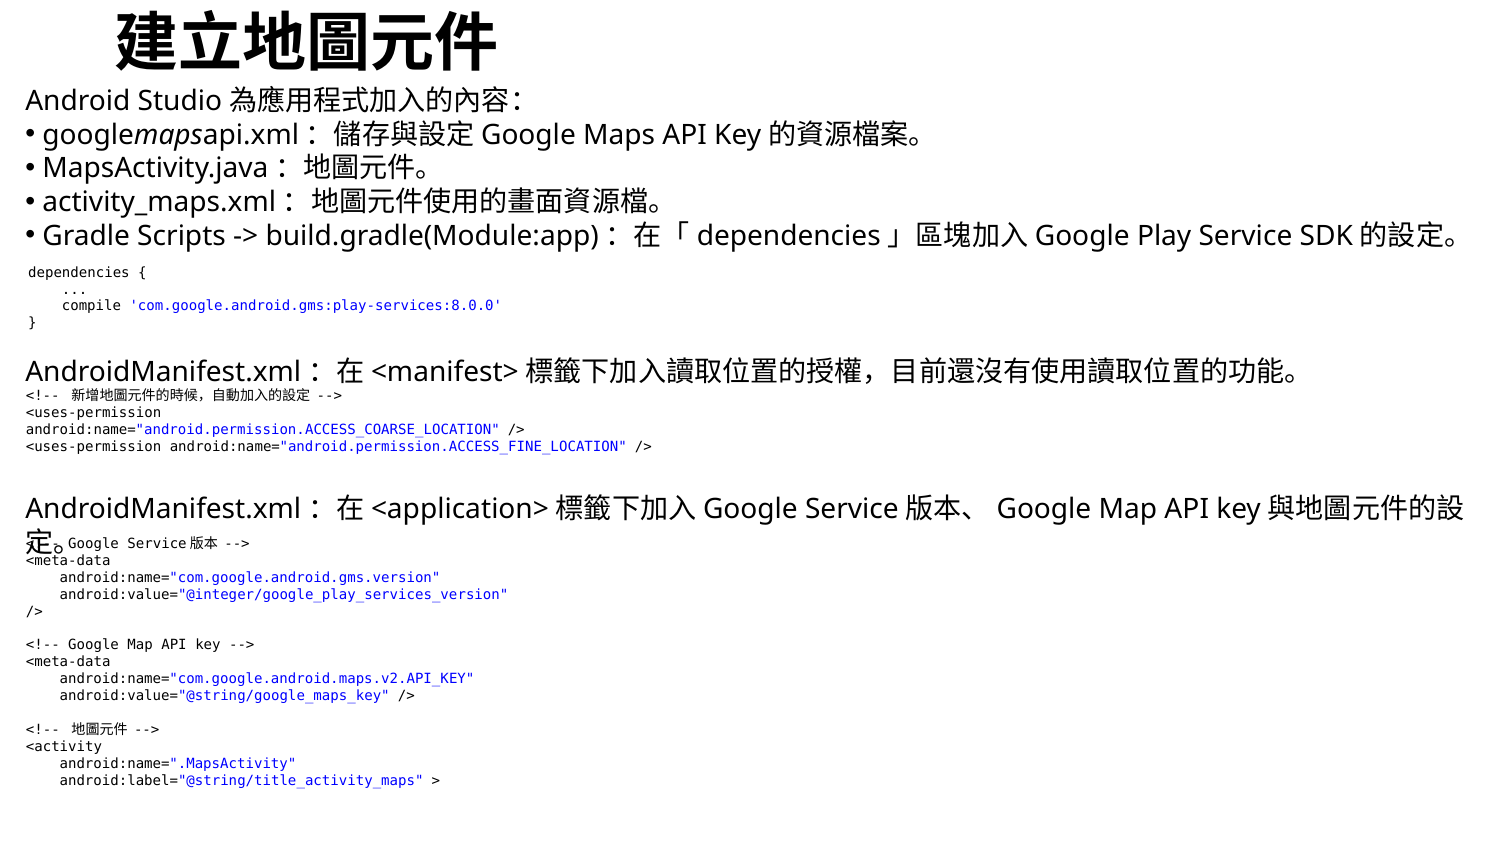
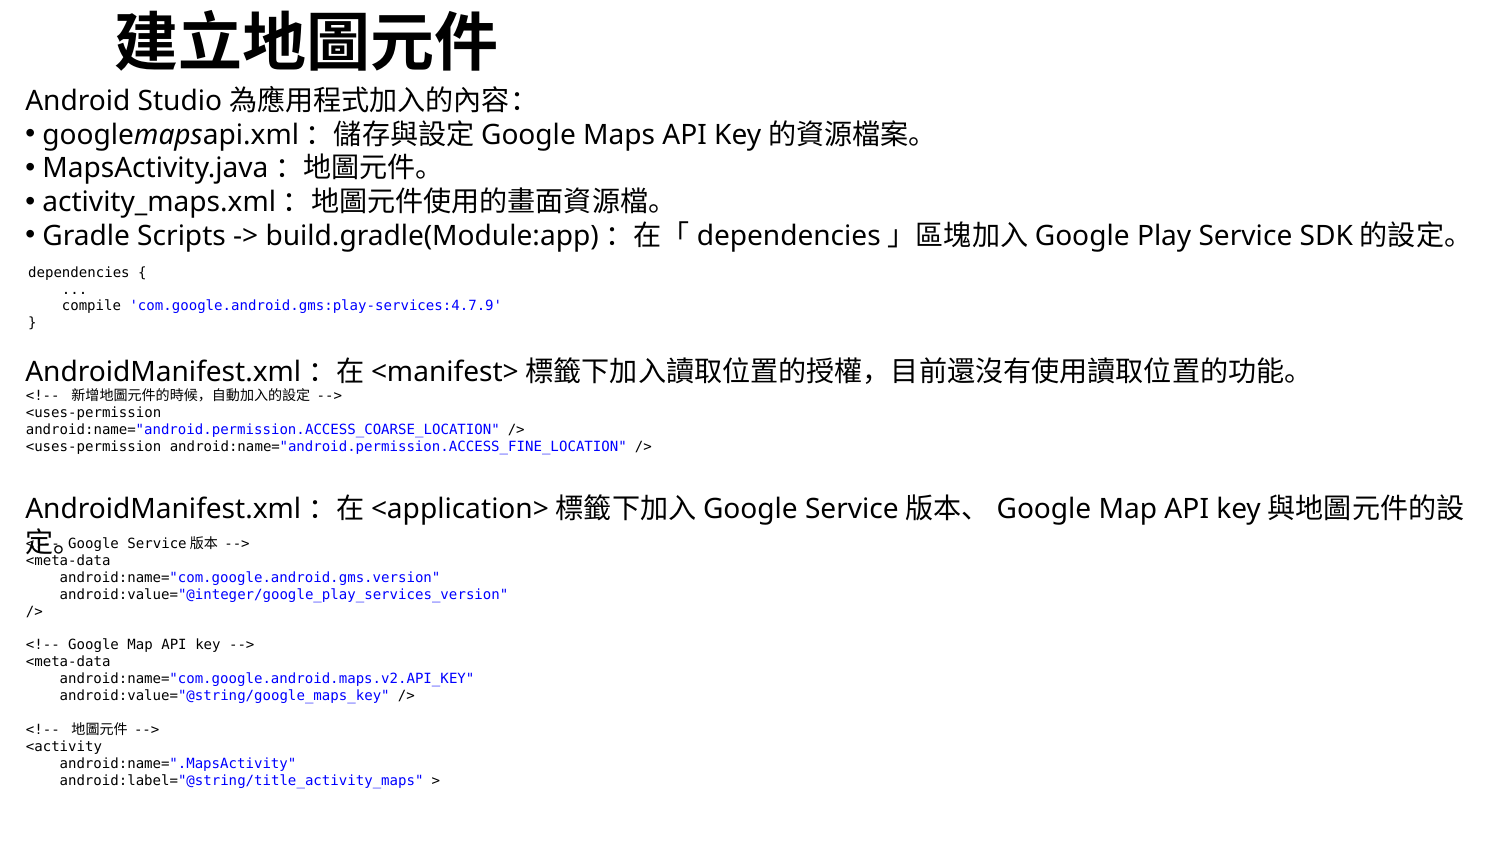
com.google.android.gms:play-services:8.0.0: com.google.android.gms:play-services:8.0.0 -> com.google.android.gms:play-services:4.7.9
